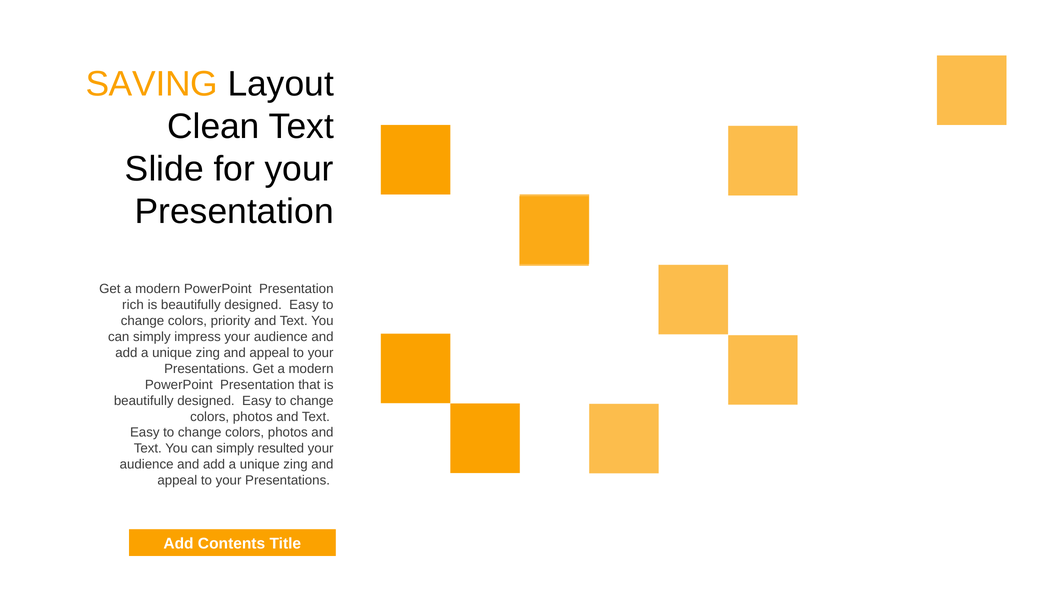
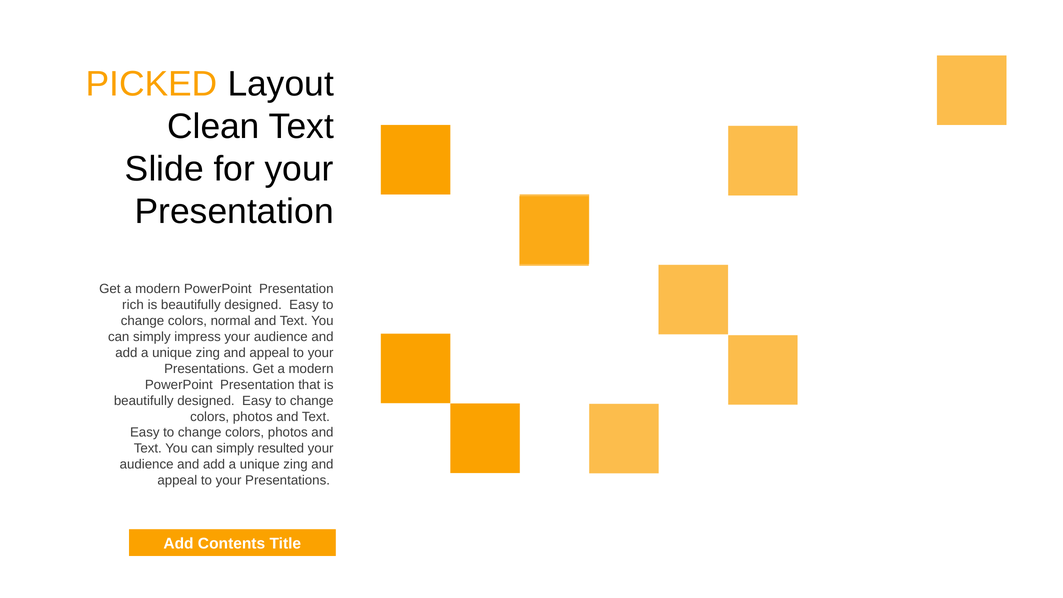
SAVING: SAVING -> PICKED
priority: priority -> normal
